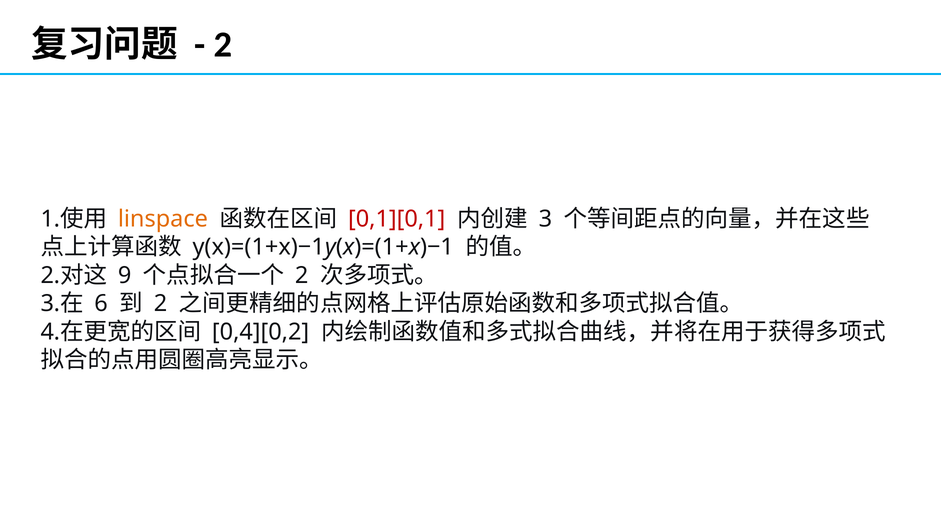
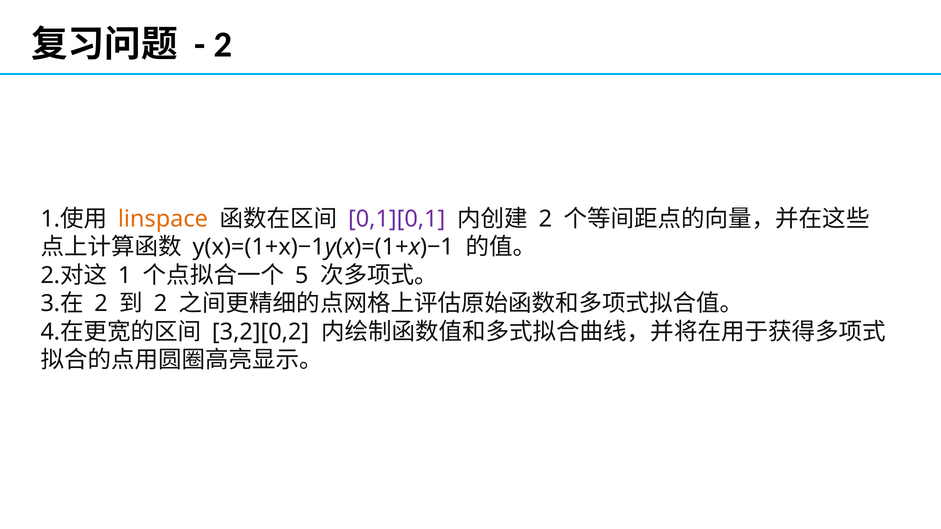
0,1][0,1 colour: red -> purple
3 at (545, 219): 3 -> 2
9: 9 -> 1
2 at (302, 276): 2 -> 5
6 at (101, 304): 6 -> 2
0,4][0,2: 0,4][0,2 -> 3,2][0,2
